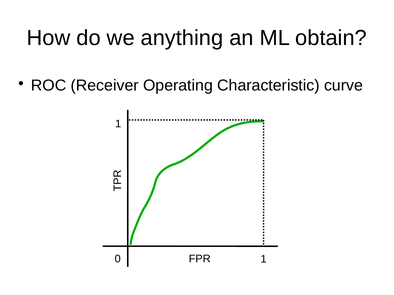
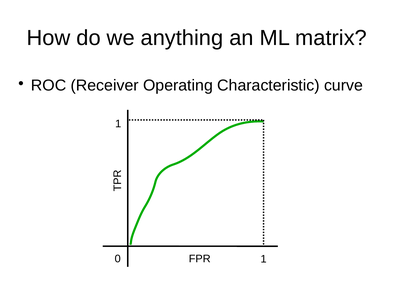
obtain: obtain -> matrix
